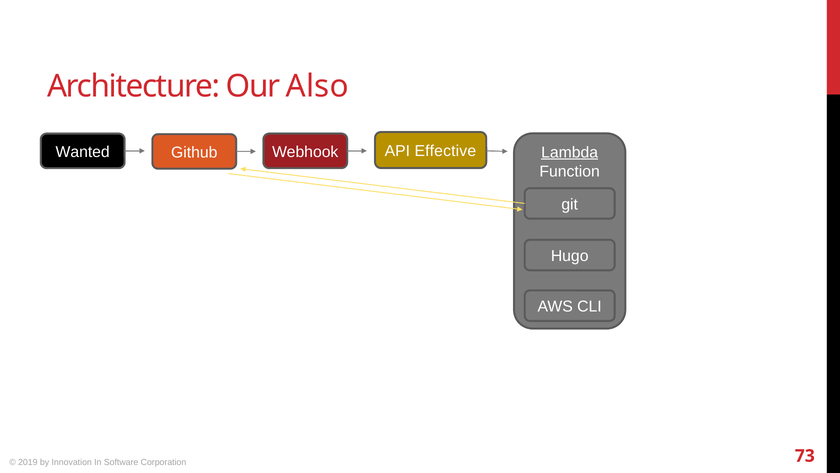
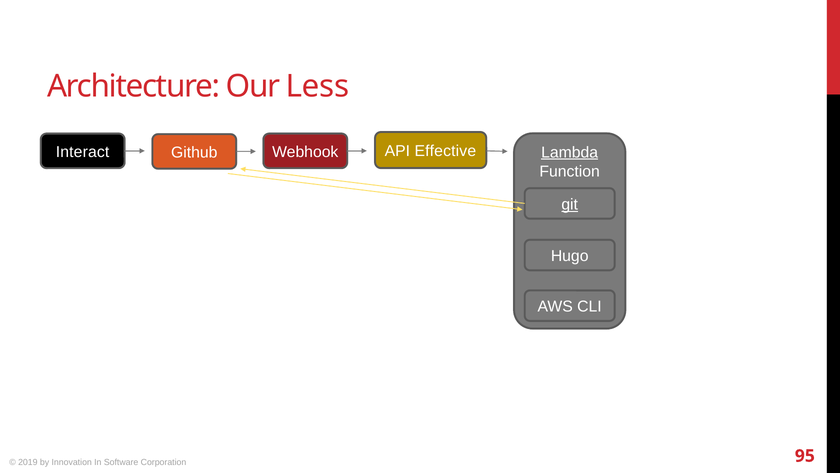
Also: Also -> Less
Wanted: Wanted -> Interact
git underline: none -> present
73: 73 -> 95
